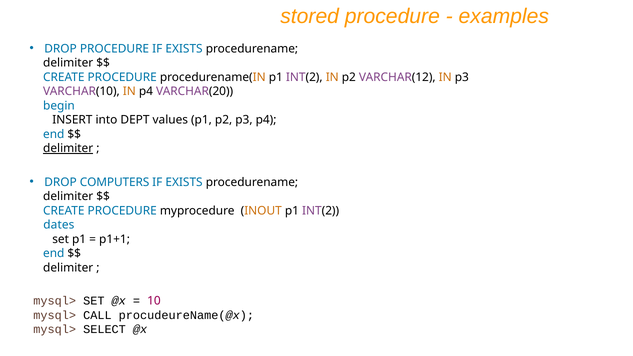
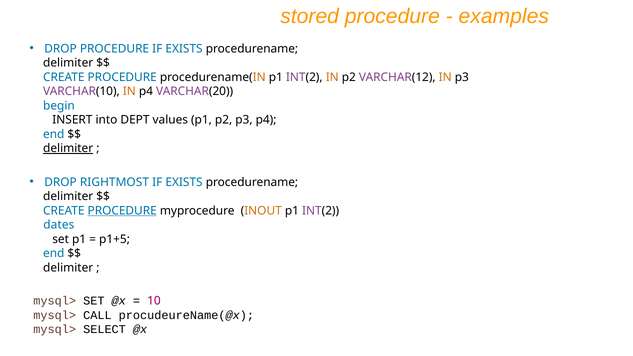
COMPUTERS: COMPUTERS -> RIGHTMOST
PROCEDURE at (122, 211) underline: none -> present
p1+1: p1+1 -> p1+5
